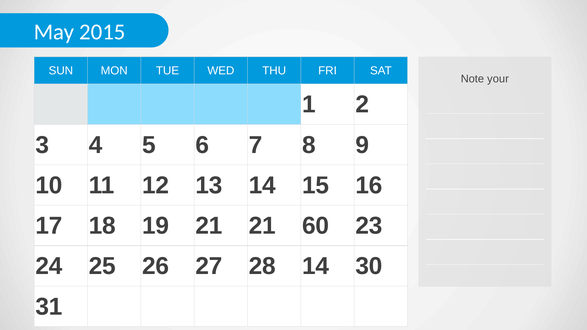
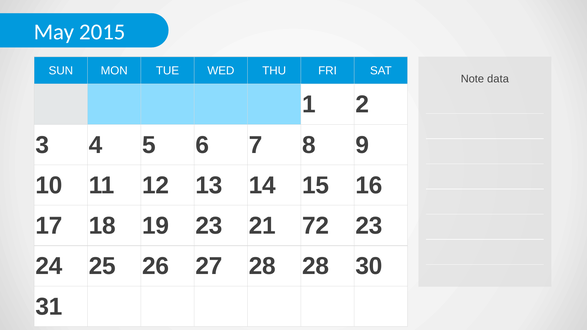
your: your -> data
19 21: 21 -> 23
60: 60 -> 72
28 14: 14 -> 28
